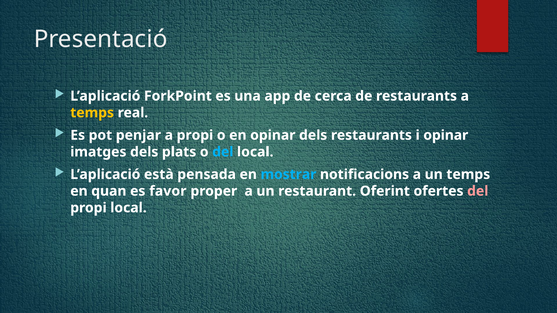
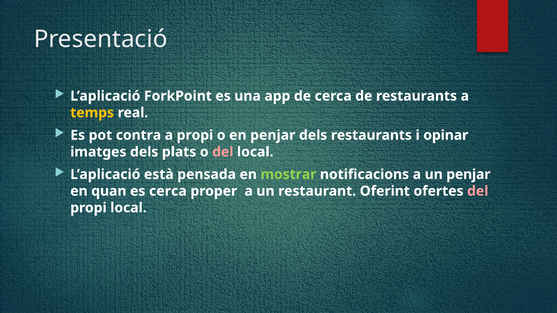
penjar: penjar -> contra
en opinar: opinar -> penjar
del at (223, 152) colour: light blue -> pink
mostrar colour: light blue -> light green
un temps: temps -> penjar
es favor: favor -> cerca
